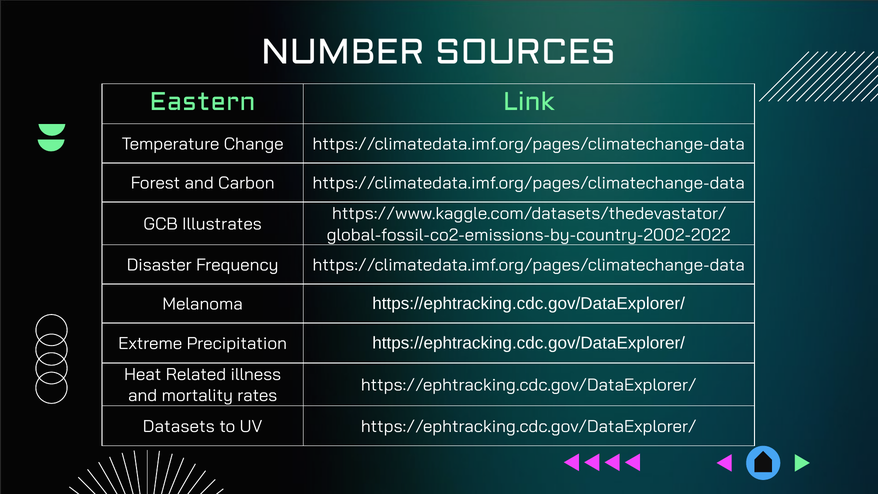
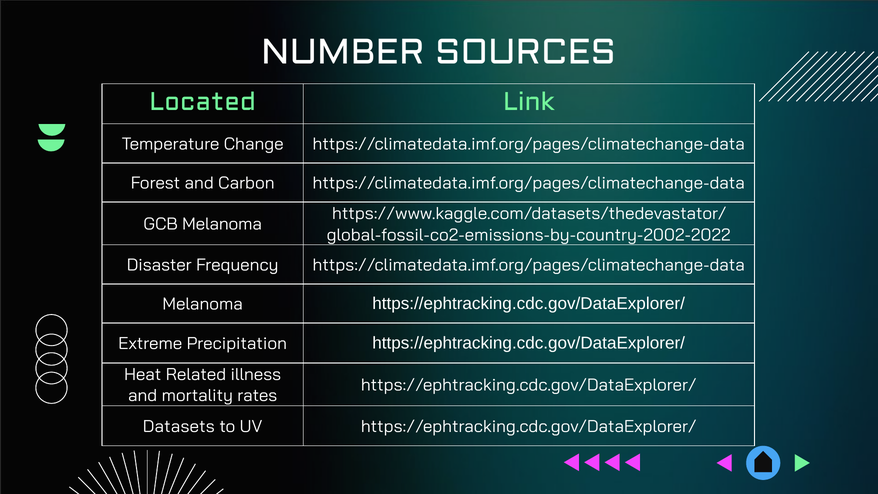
Eastern: Eastern -> Located
GCB Illustrates: Illustrates -> Melanoma
